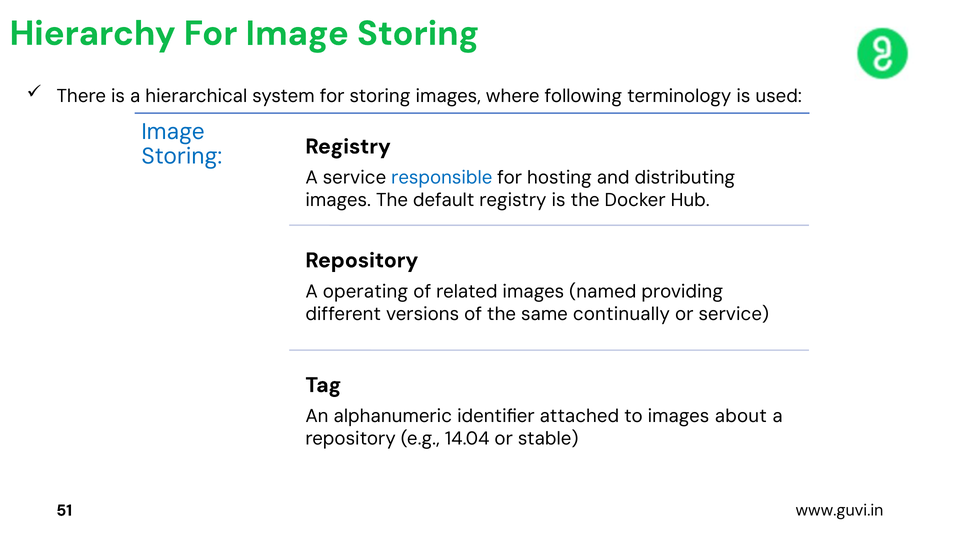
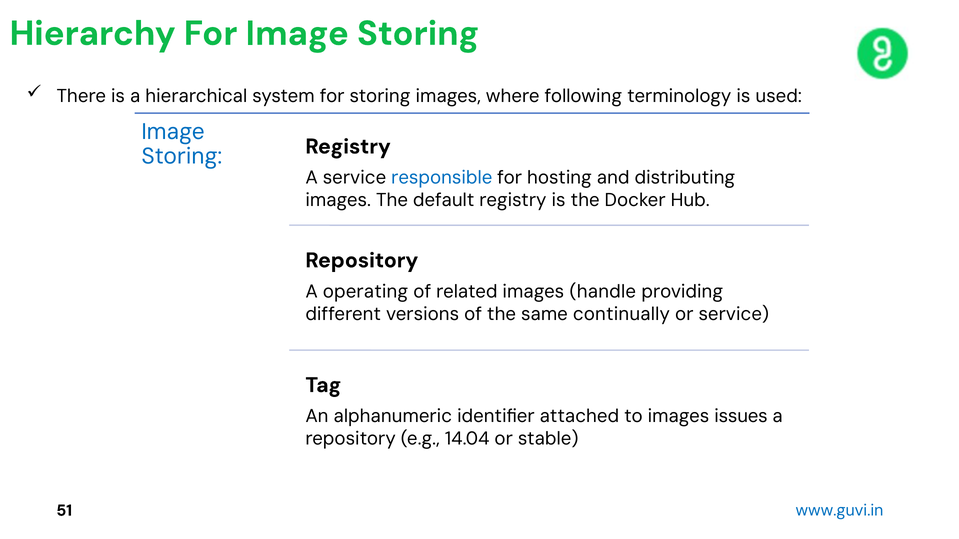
named: named -> handle
about: about -> issues
www.guvi.in colour: black -> blue
